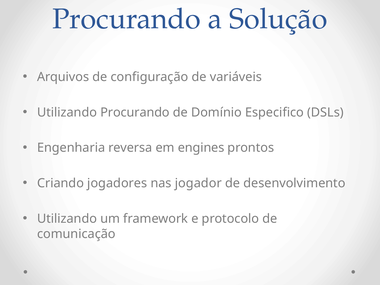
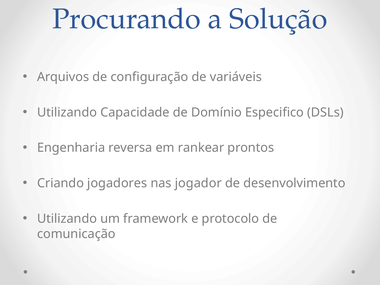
Utilizando Procurando: Procurando -> Capacidade
engines: engines -> rankear
